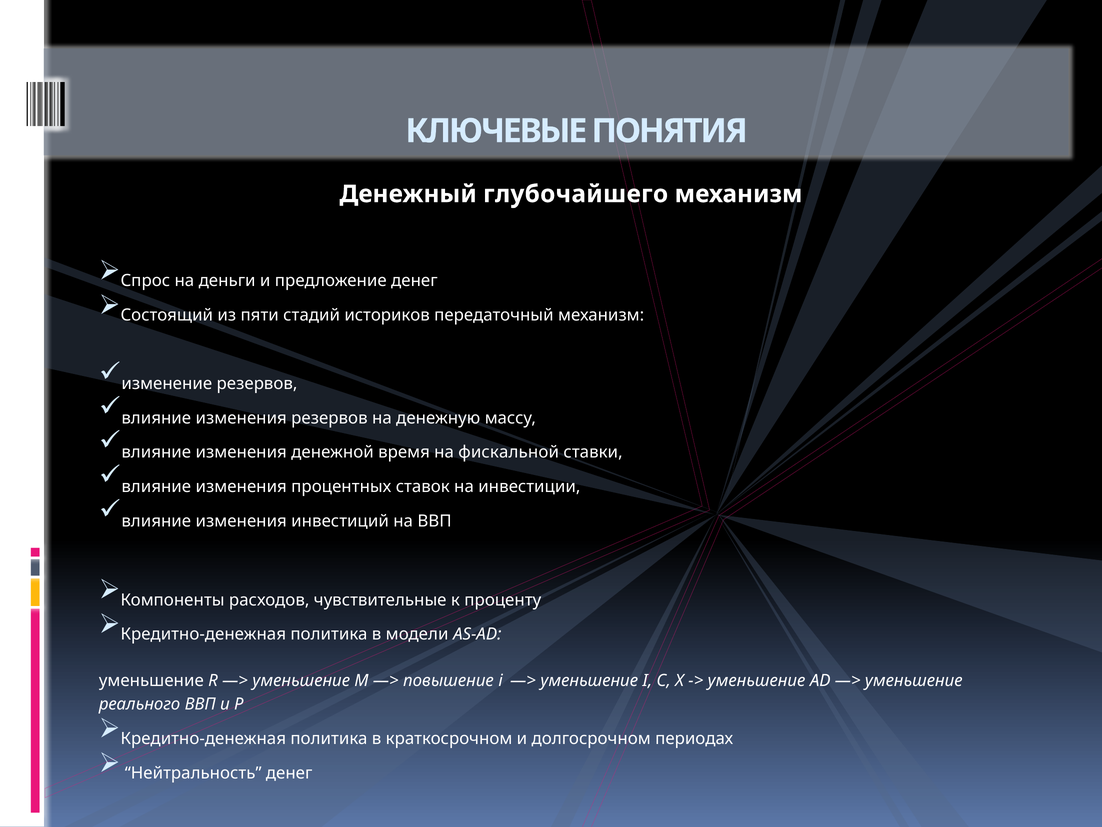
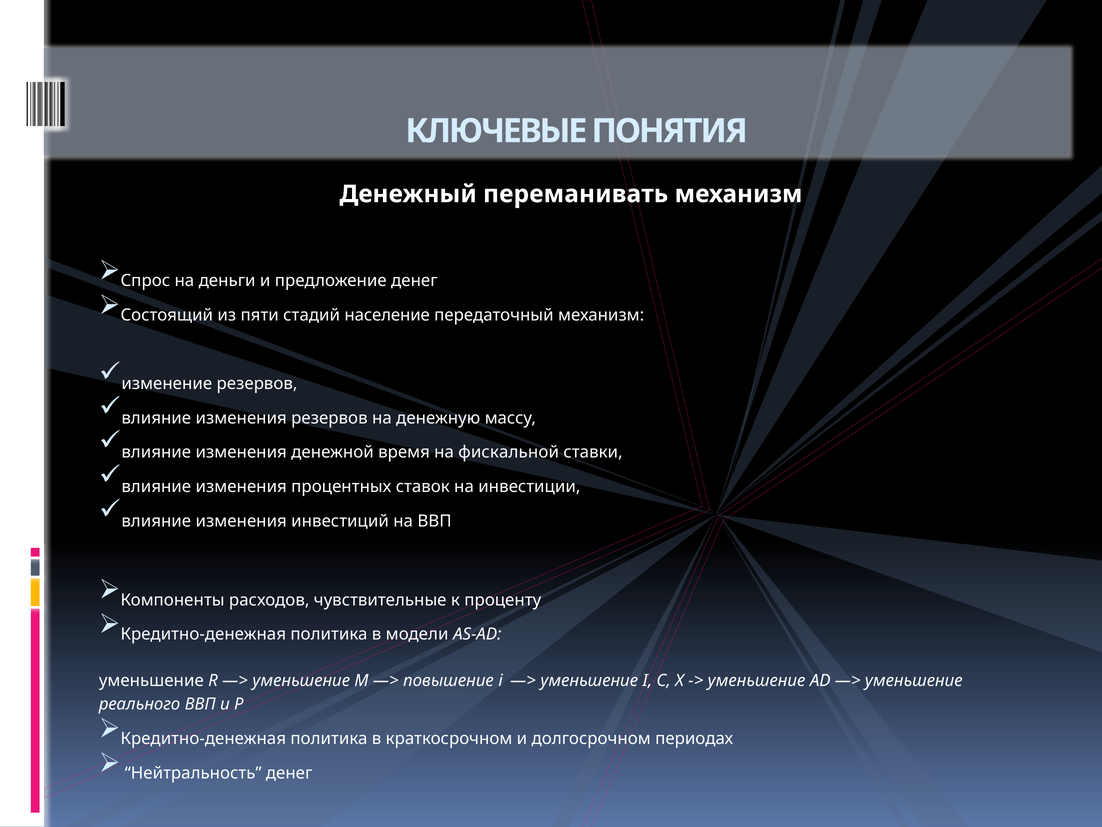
глубочайшего: глубочайшего -> переманивать
историков: историков -> население
